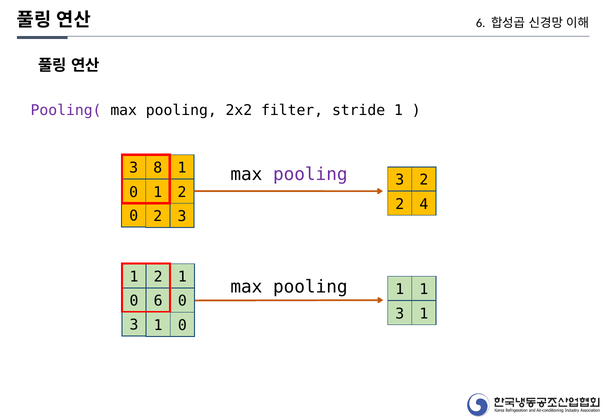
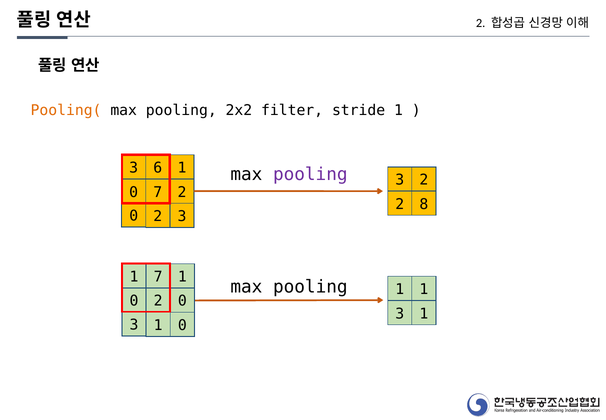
6 at (481, 23): 6 -> 2
Pooling( colour: purple -> orange
8: 8 -> 6
1 at (158, 192): 1 -> 7
4: 4 -> 8
2 at (158, 277): 2 -> 7
0 6: 6 -> 2
